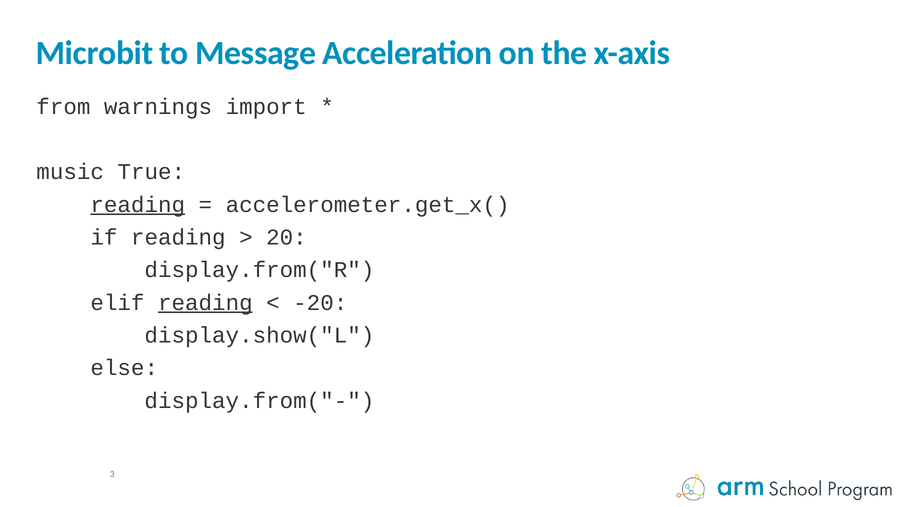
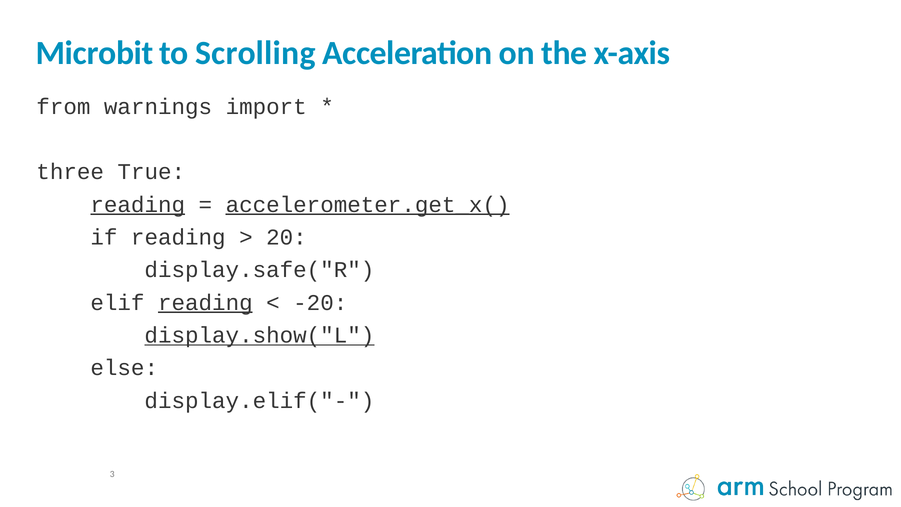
Message: Message -> Scrolling
music: music -> three
accelerometer.get_x( underline: none -> present
display.from("R: display.from("R -> display.safe("R
display.show("L underline: none -> present
display.from("-: display.from("- -> display.elif("-
